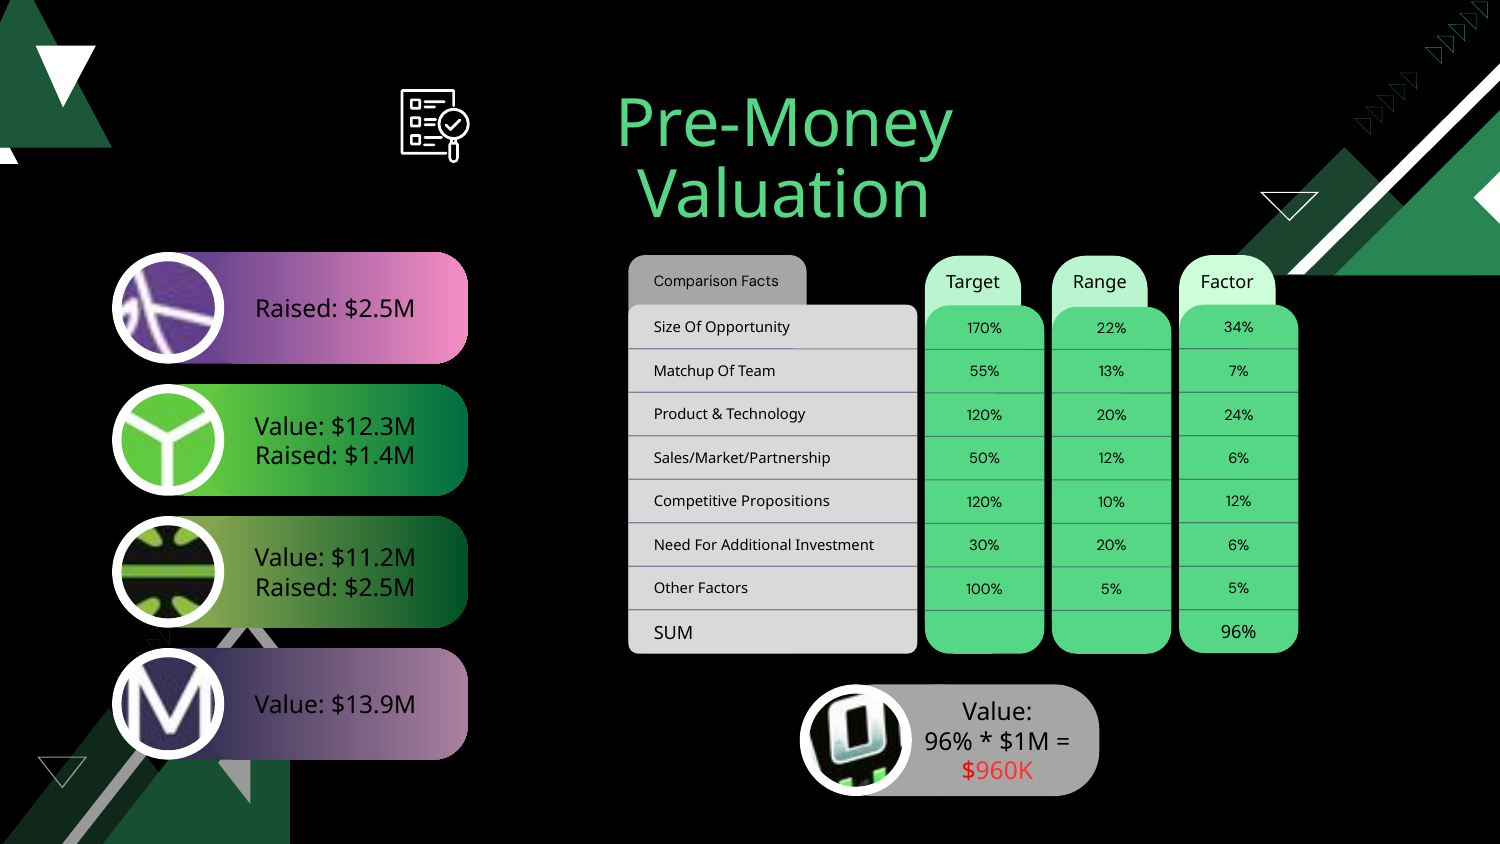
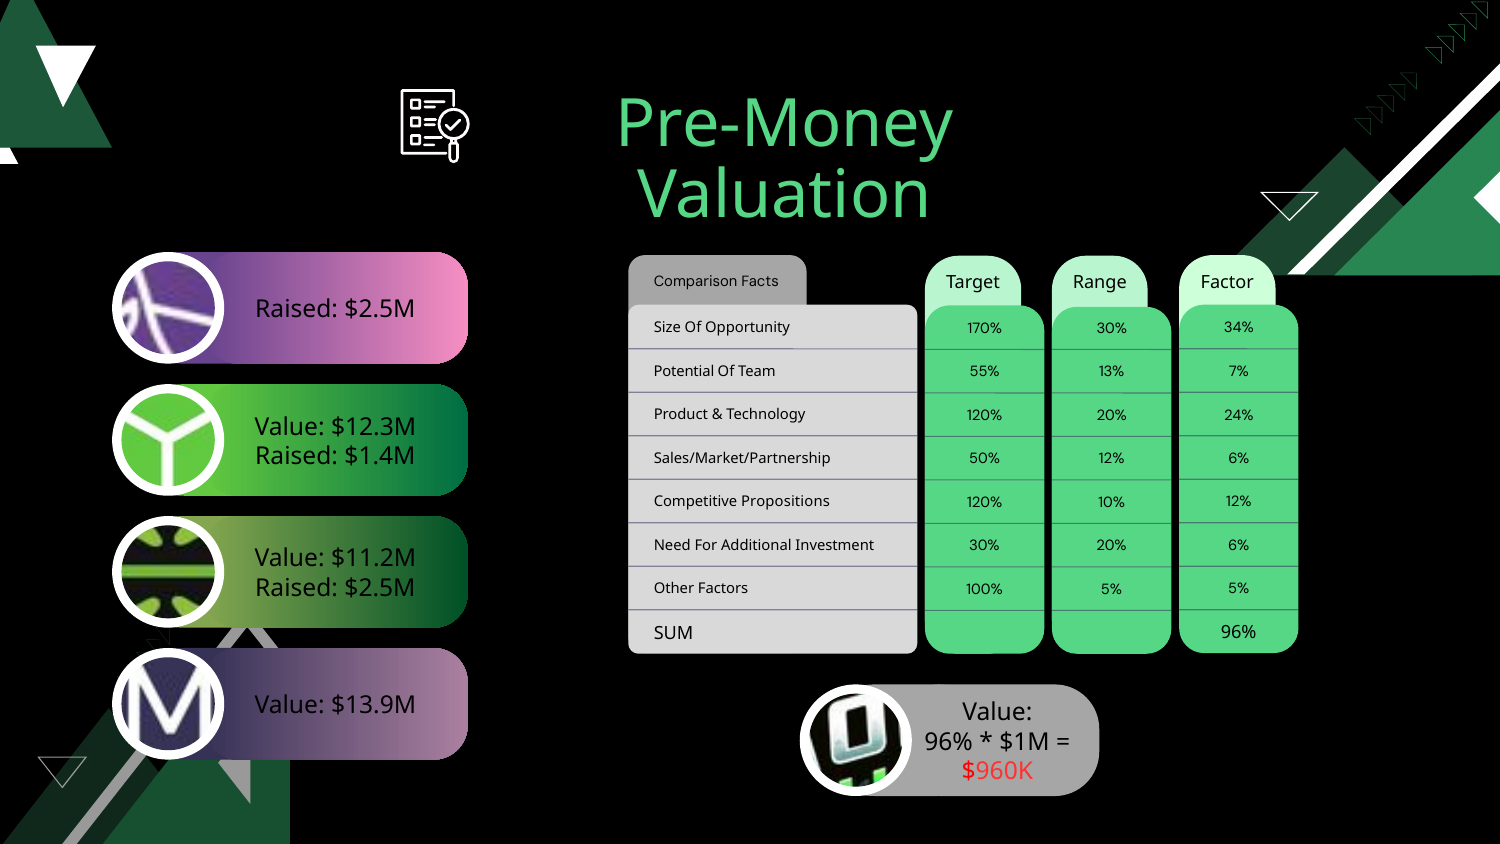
22% at (1112, 329): 22% -> 30%
Matchup: Matchup -> Potential
